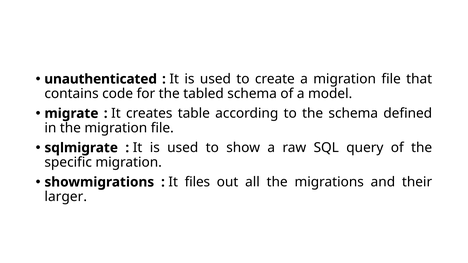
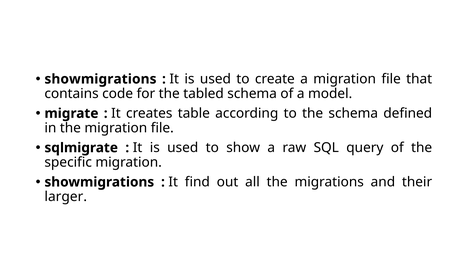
unauthenticated at (101, 79): unauthenticated -> showmigrations
files: files -> find
